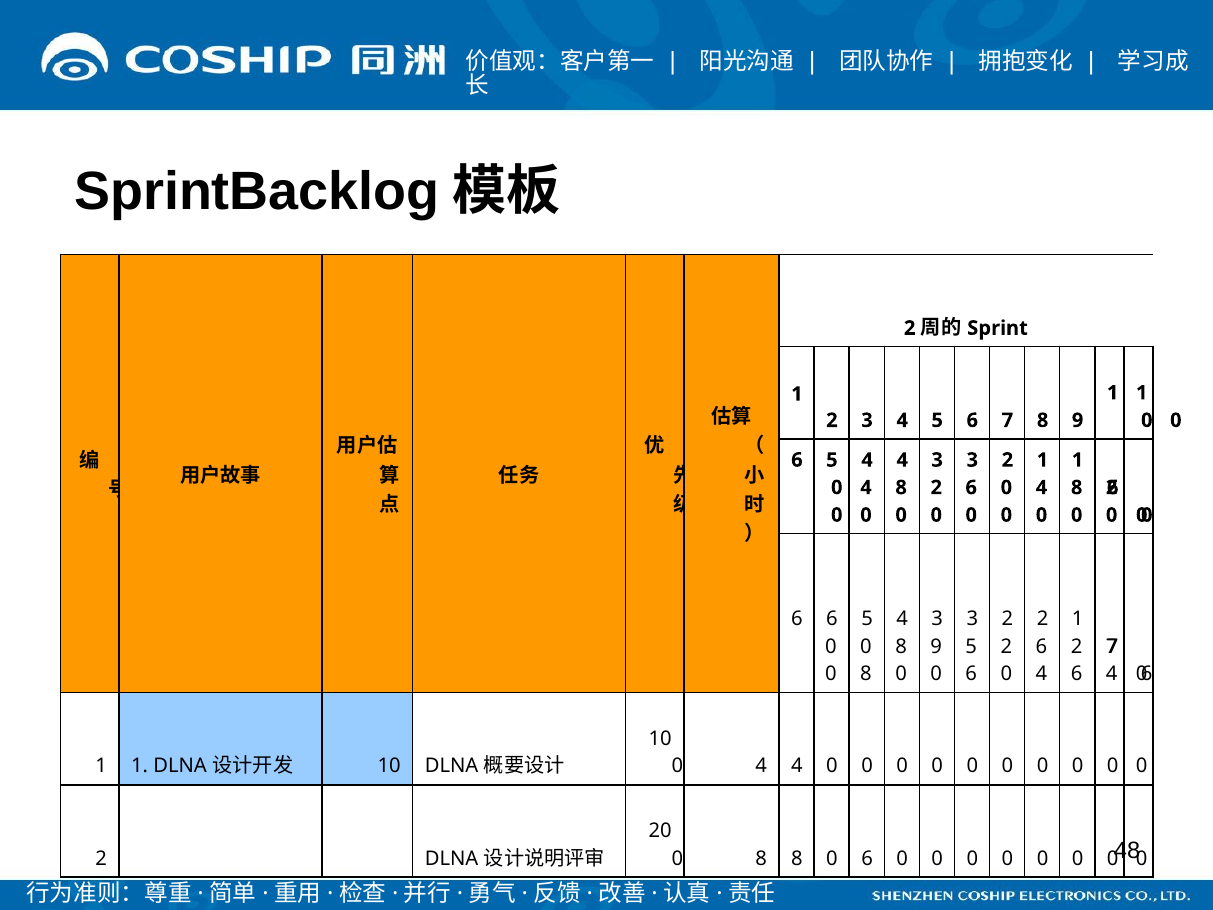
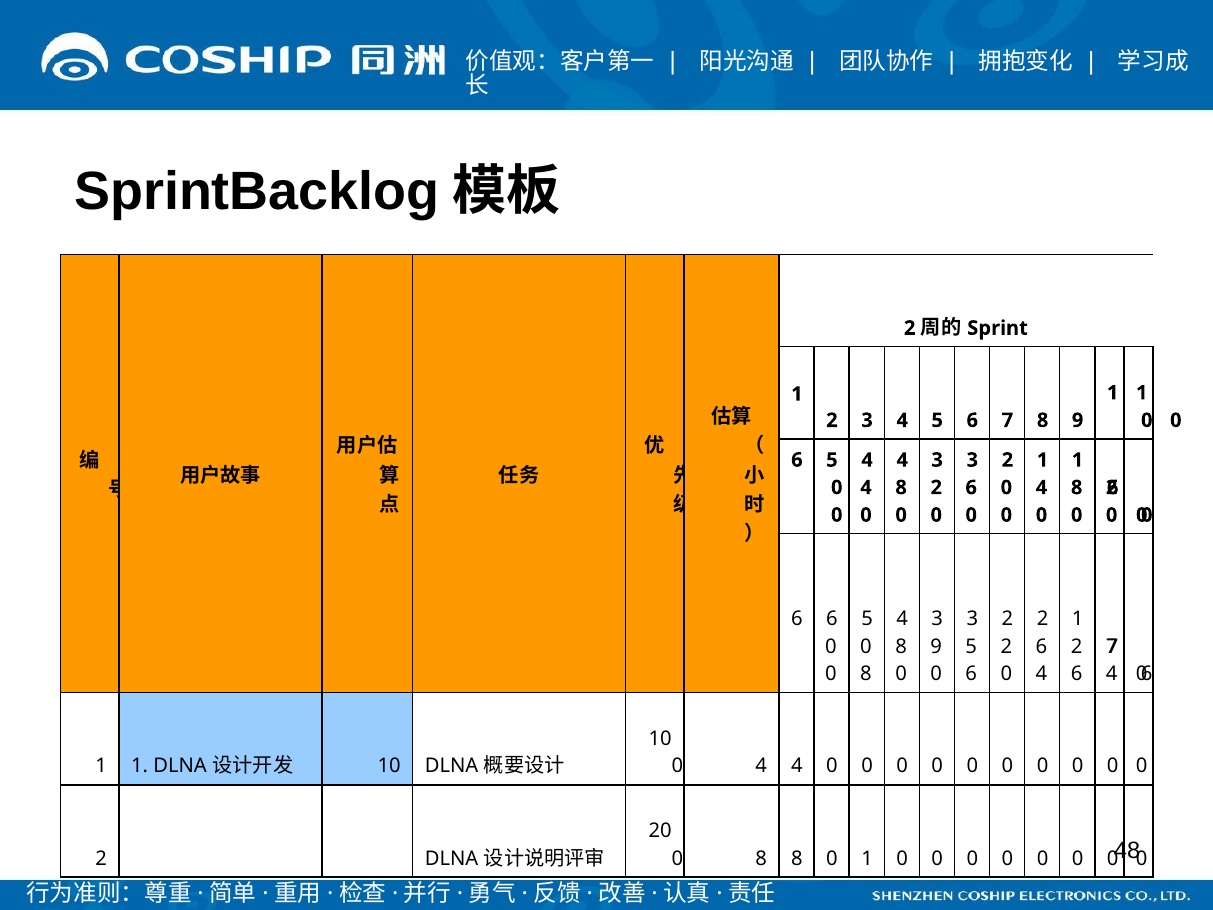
8 8 0 6: 6 -> 1
